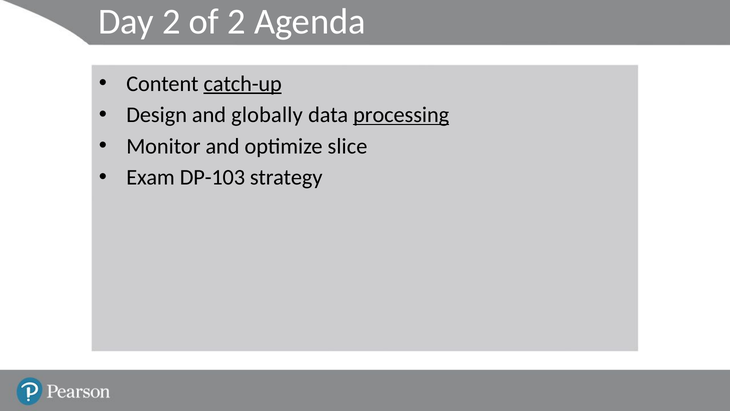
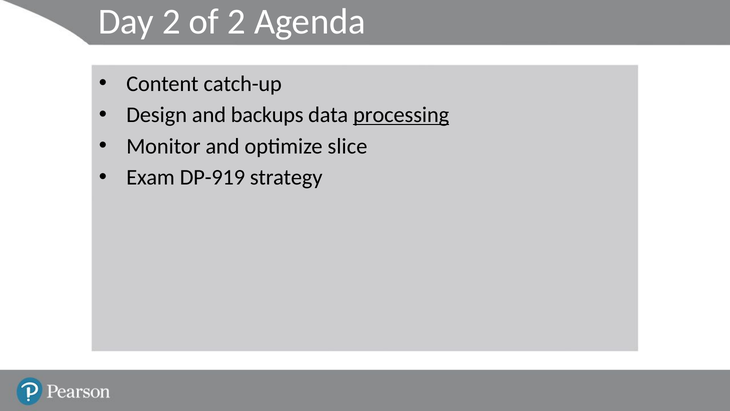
catch-up underline: present -> none
globally: globally -> backups
DP-103: DP-103 -> DP-919
